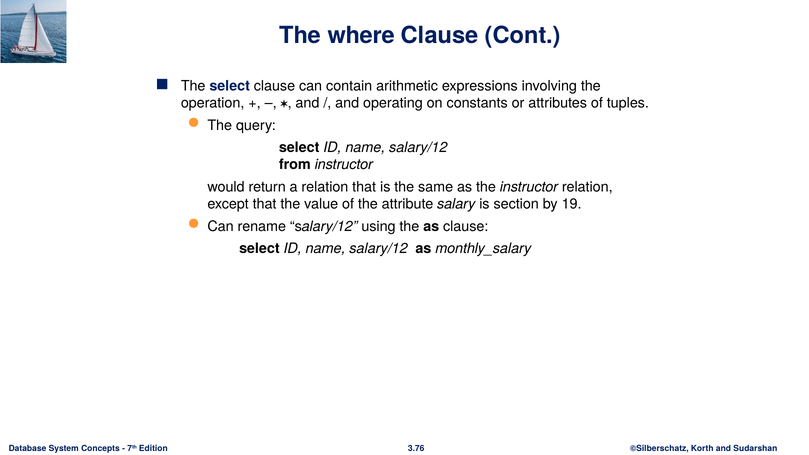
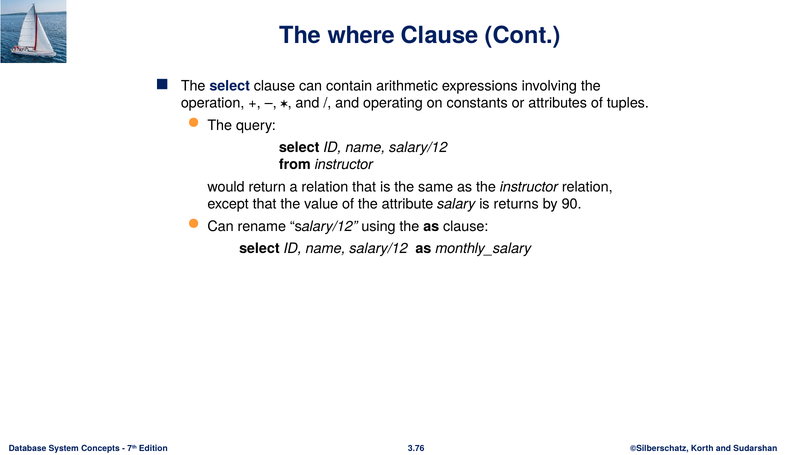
section: section -> returns
19: 19 -> 90
